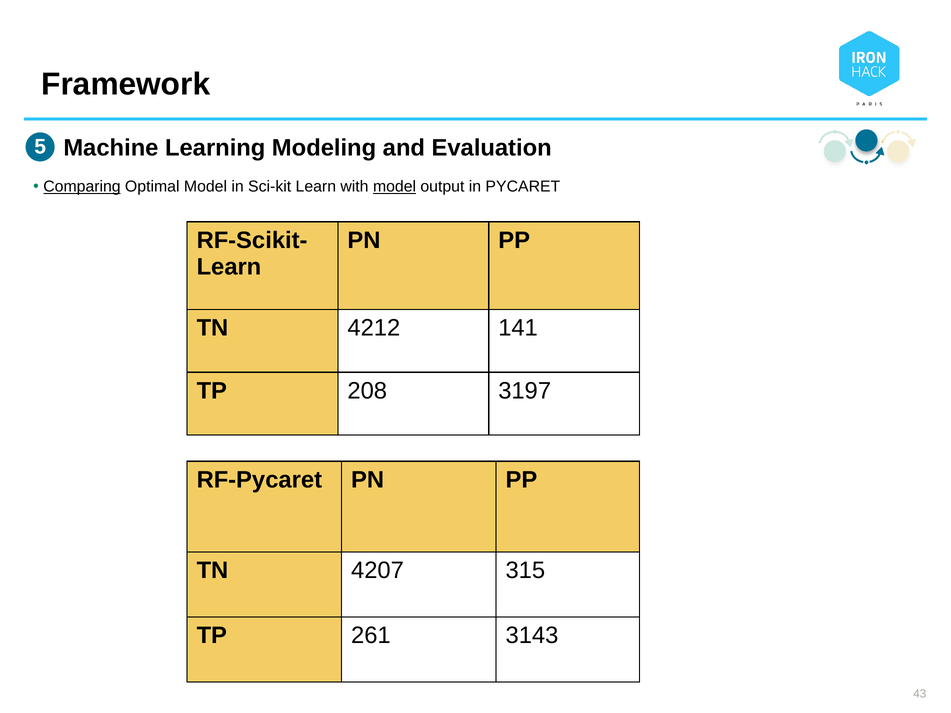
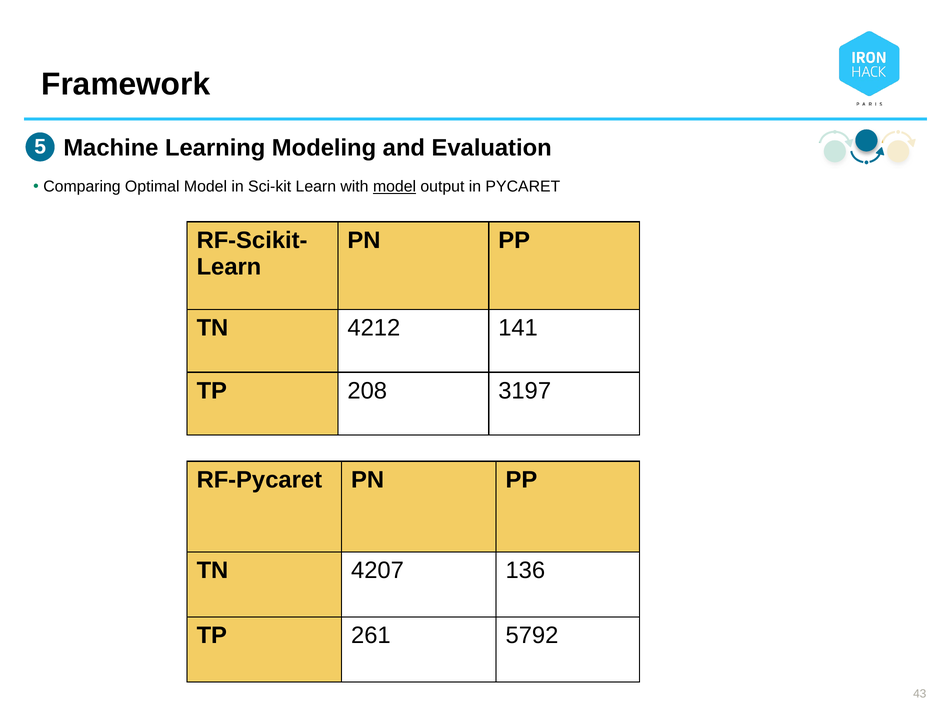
Comparing underline: present -> none
315: 315 -> 136
3143: 3143 -> 5792
